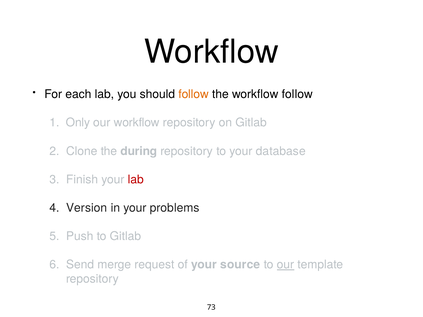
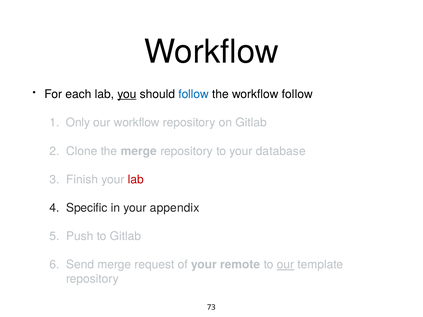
you underline: none -> present
follow at (194, 94) colour: orange -> blue
the during: during -> merge
Version: Version -> Specific
problems: problems -> appendix
source: source -> remote
